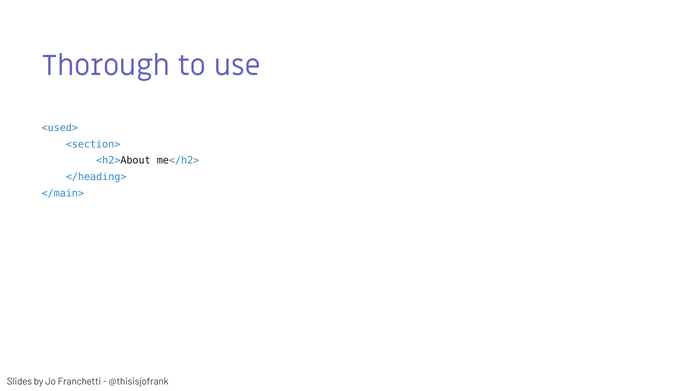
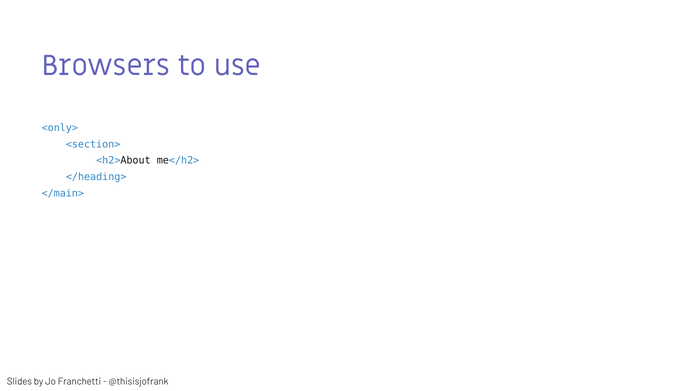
Thorough: Thorough -> Browsers
<used>: <used> -> <only>
